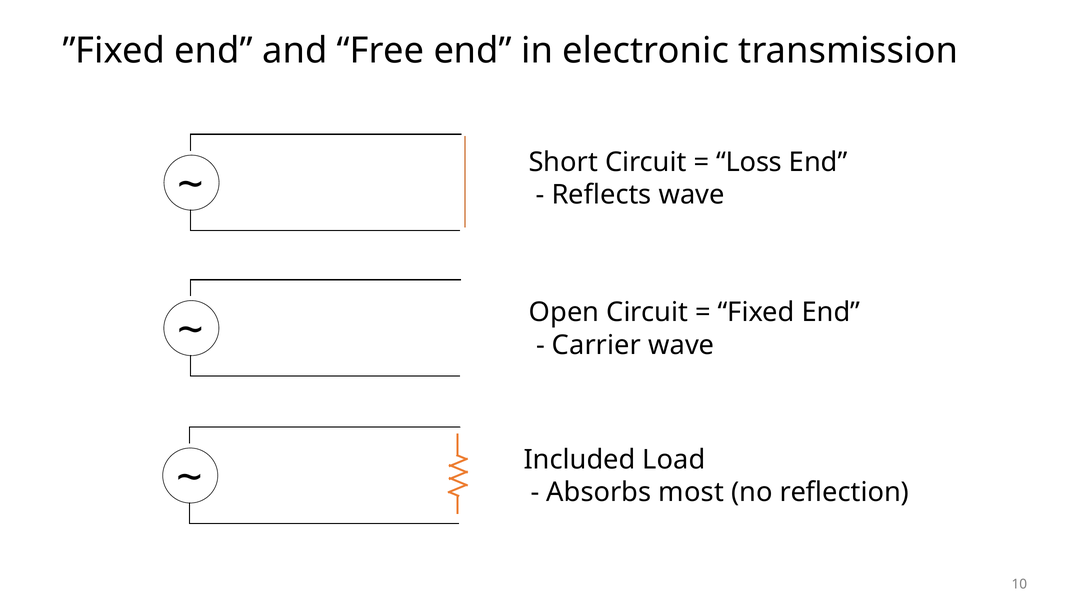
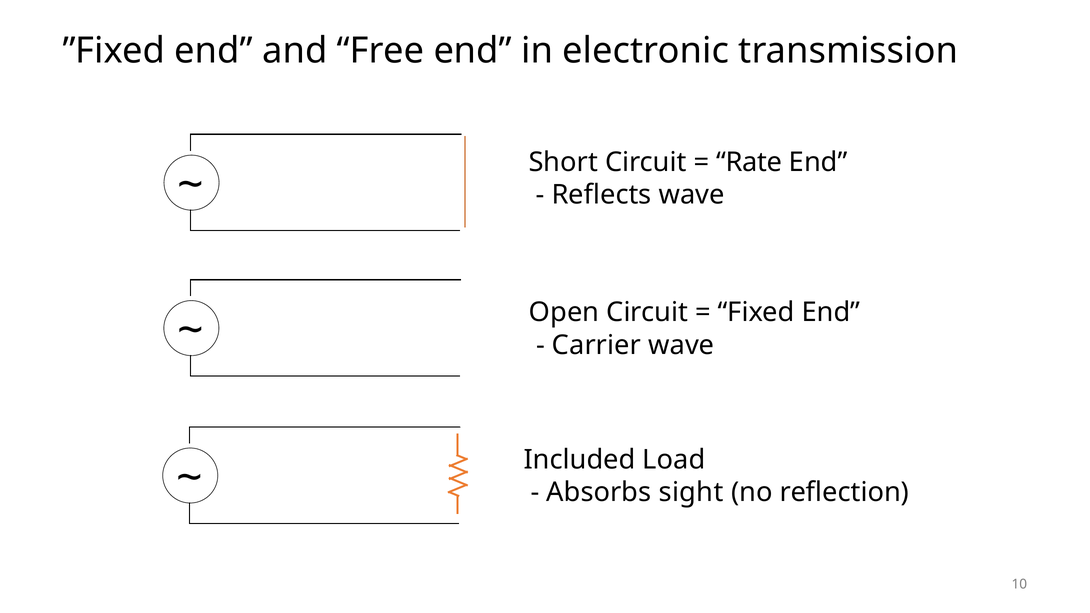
Loss: Loss -> Rate
most: most -> sight
